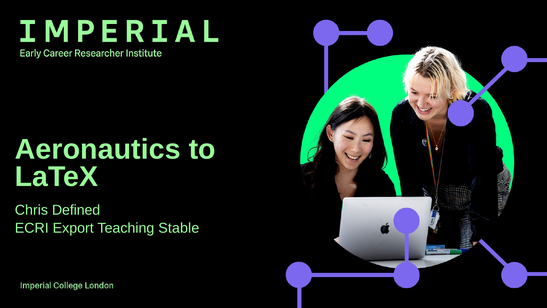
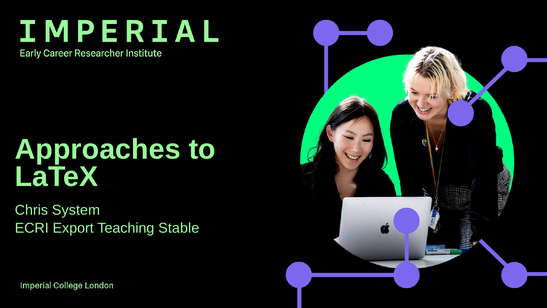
Aeronautics: Aeronautics -> Approaches
Defined: Defined -> System
